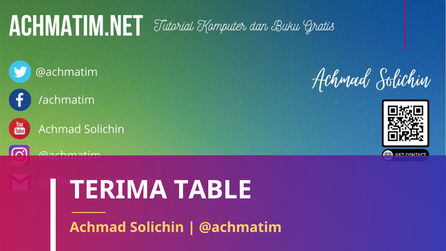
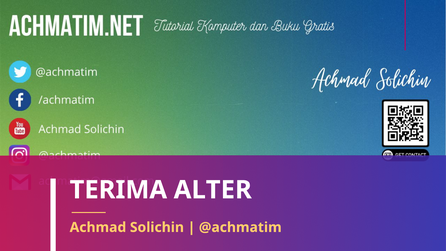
TABLE: TABLE -> ALTER
